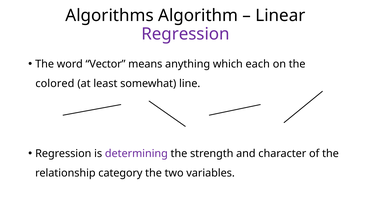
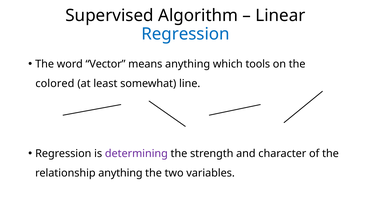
Algorithms: Algorithms -> Supervised
Regression at (185, 34) colour: purple -> blue
each: each -> tools
relationship category: category -> anything
